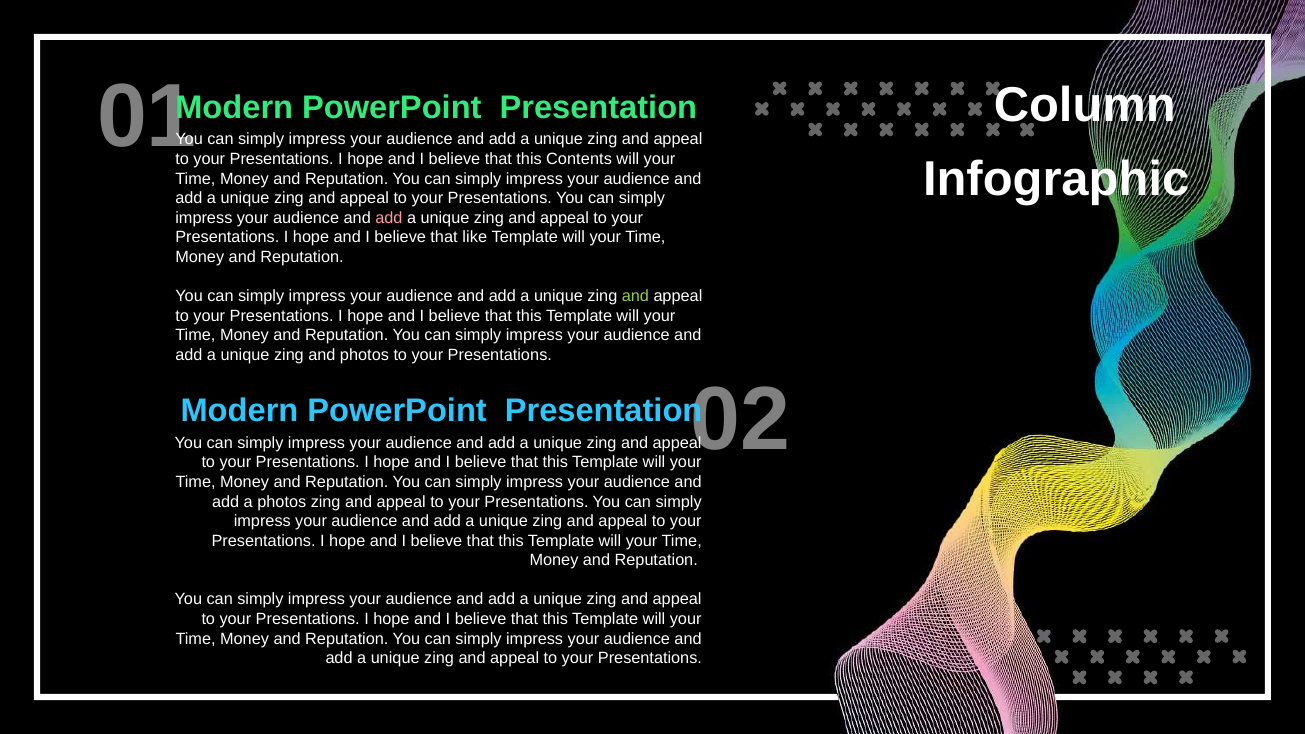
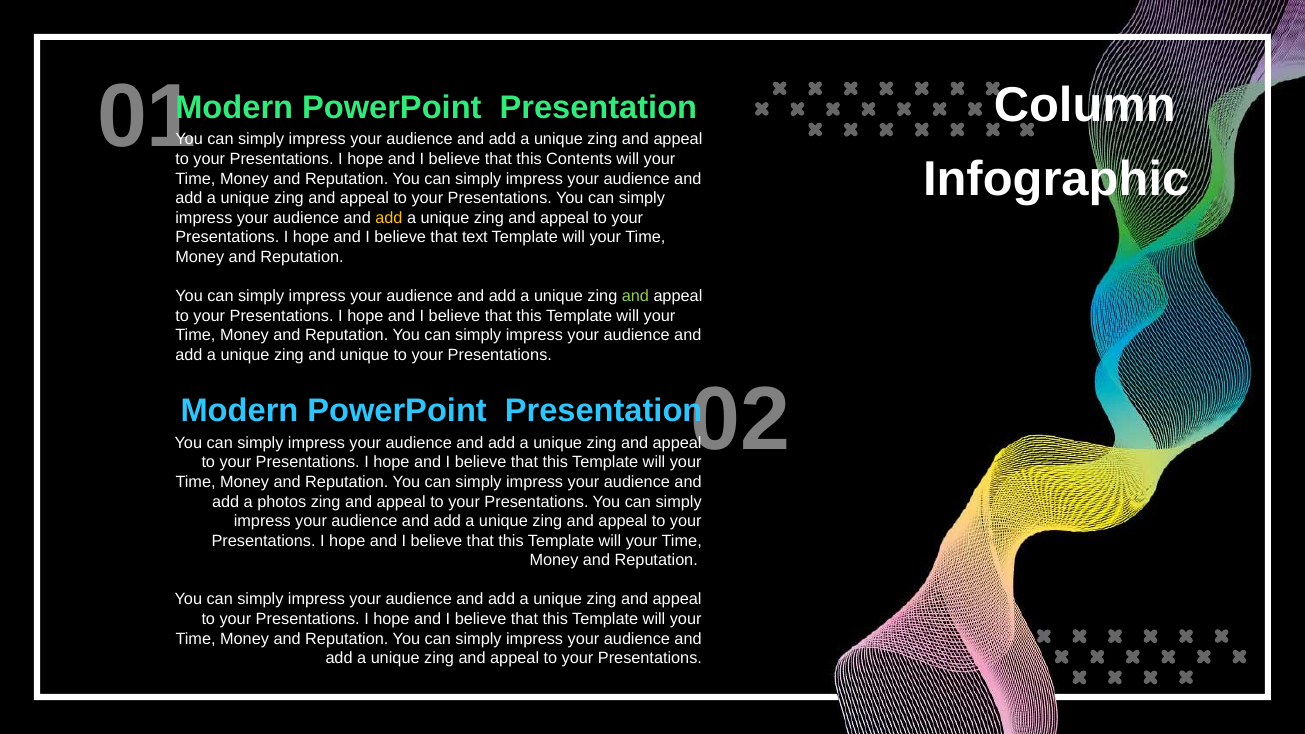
add at (389, 218) colour: pink -> yellow
like: like -> text
and photos: photos -> unique
